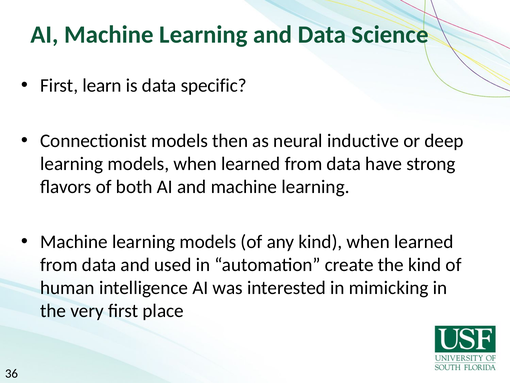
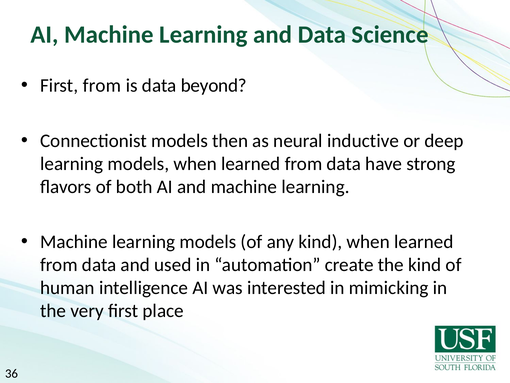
First learn: learn -> from
specific: specific -> beyond
